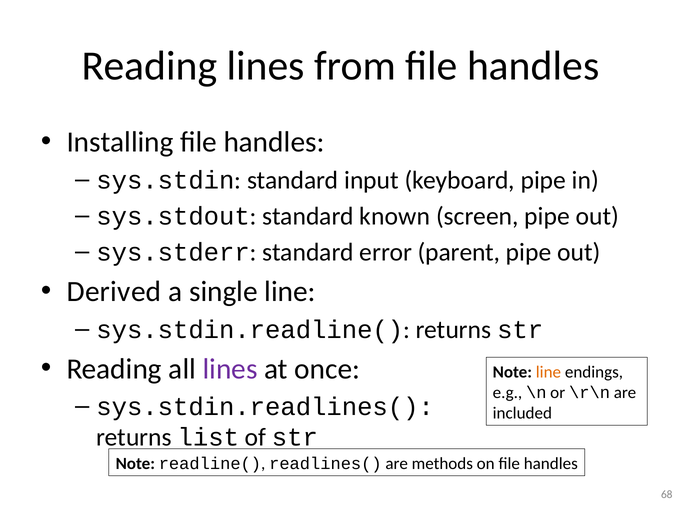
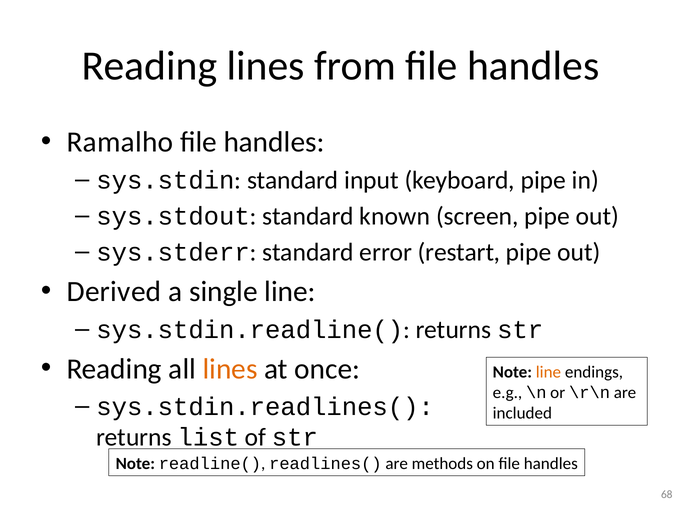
Installing: Installing -> Ramalho
parent: parent -> restart
lines at (230, 369) colour: purple -> orange
